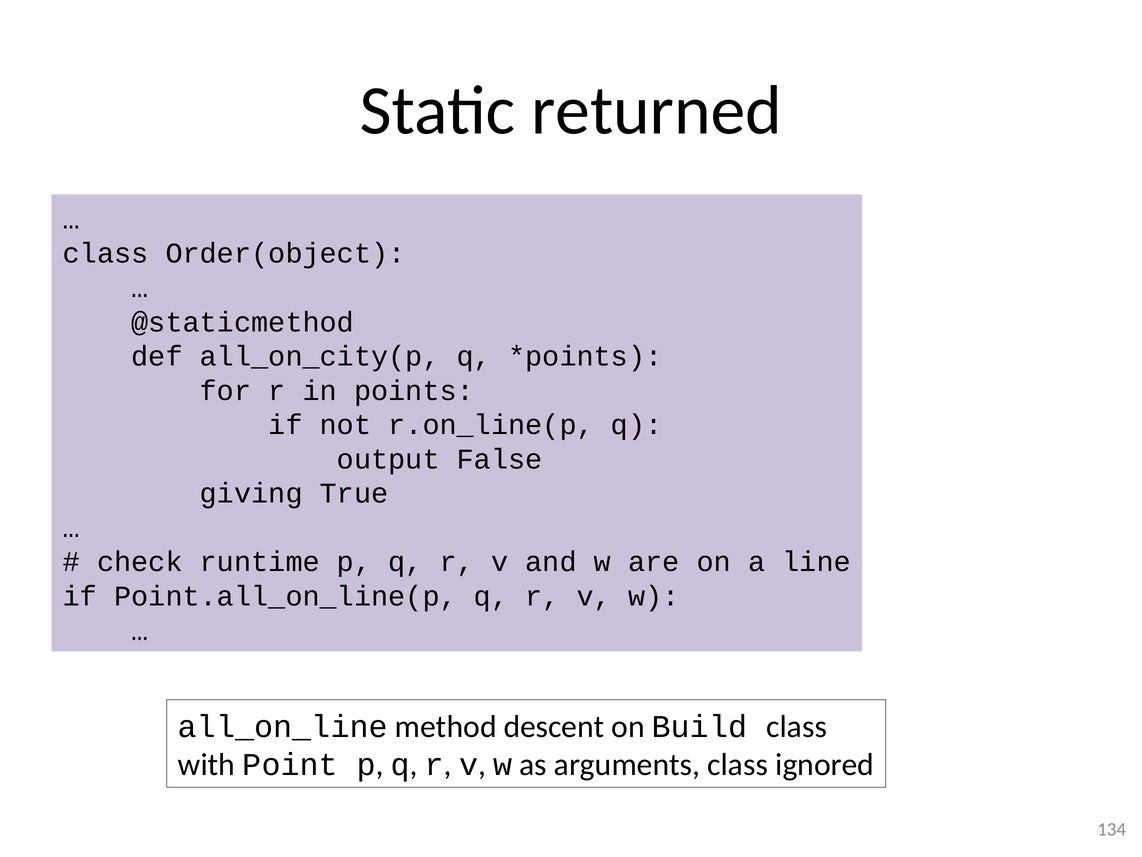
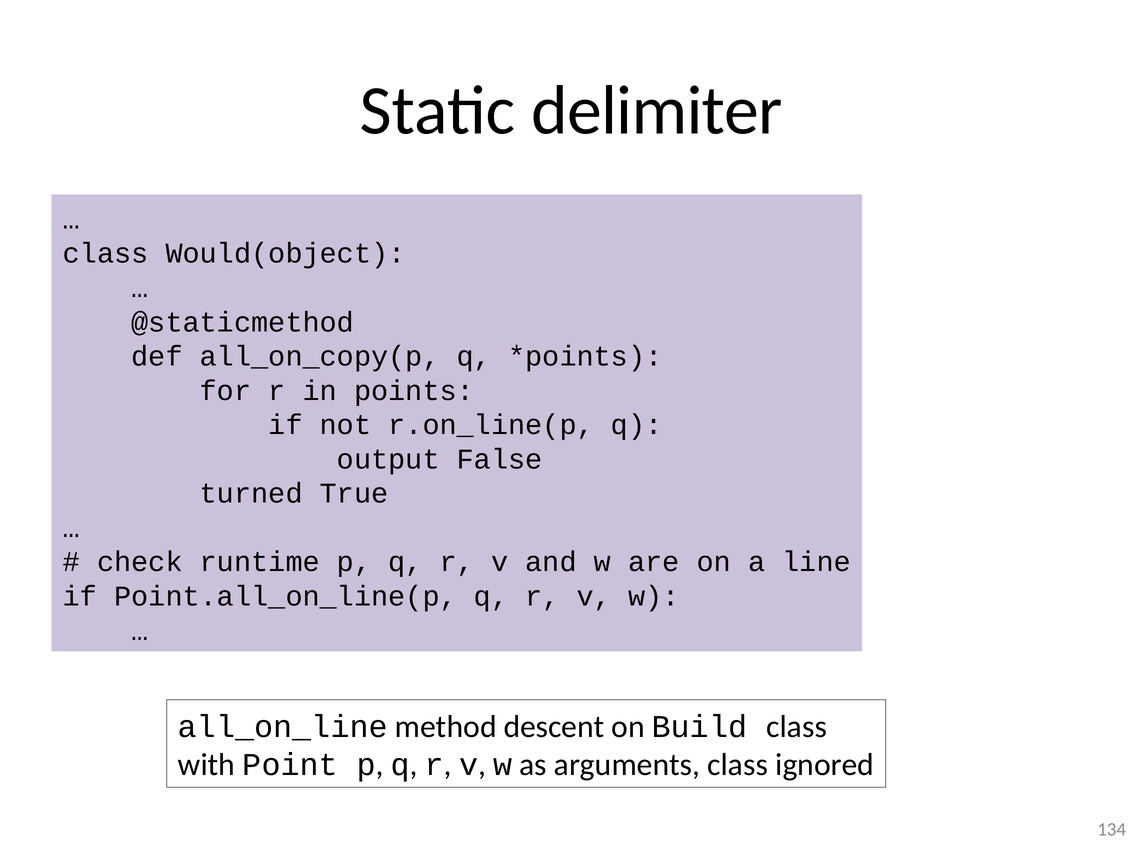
returned: returned -> delimiter
Order(object: Order(object -> Would(object
all_on_city(p: all_on_city(p -> all_on_copy(p
giving: giving -> turned
